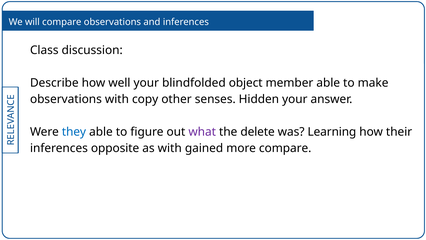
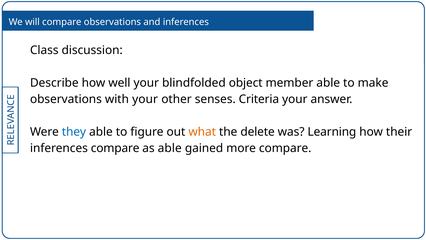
with copy: copy -> your
Hidden: Hidden -> Criteria
what colour: purple -> orange
inferences opposite: opposite -> compare
as with: with -> able
